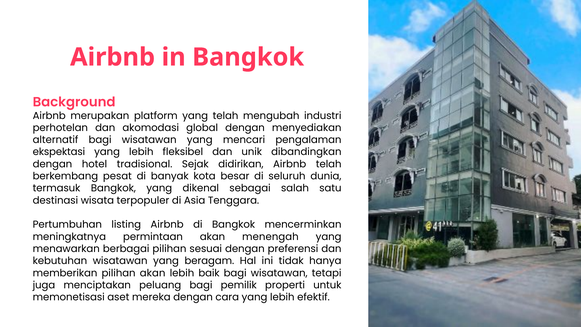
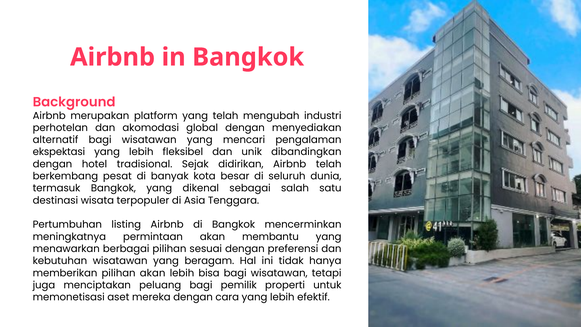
menengah: menengah -> membantu
baik: baik -> bisa
